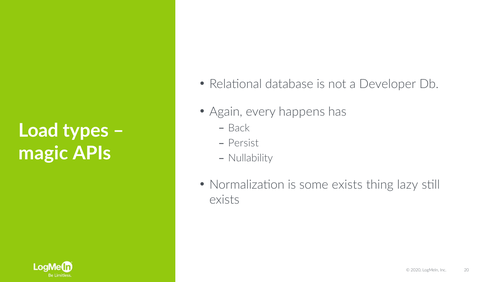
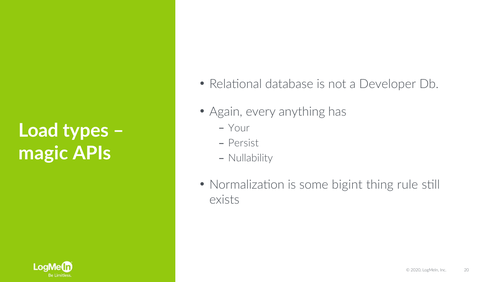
happens: happens -> anything
Back: Back -> Your
some exists: exists -> bigint
lazy: lazy -> rule
